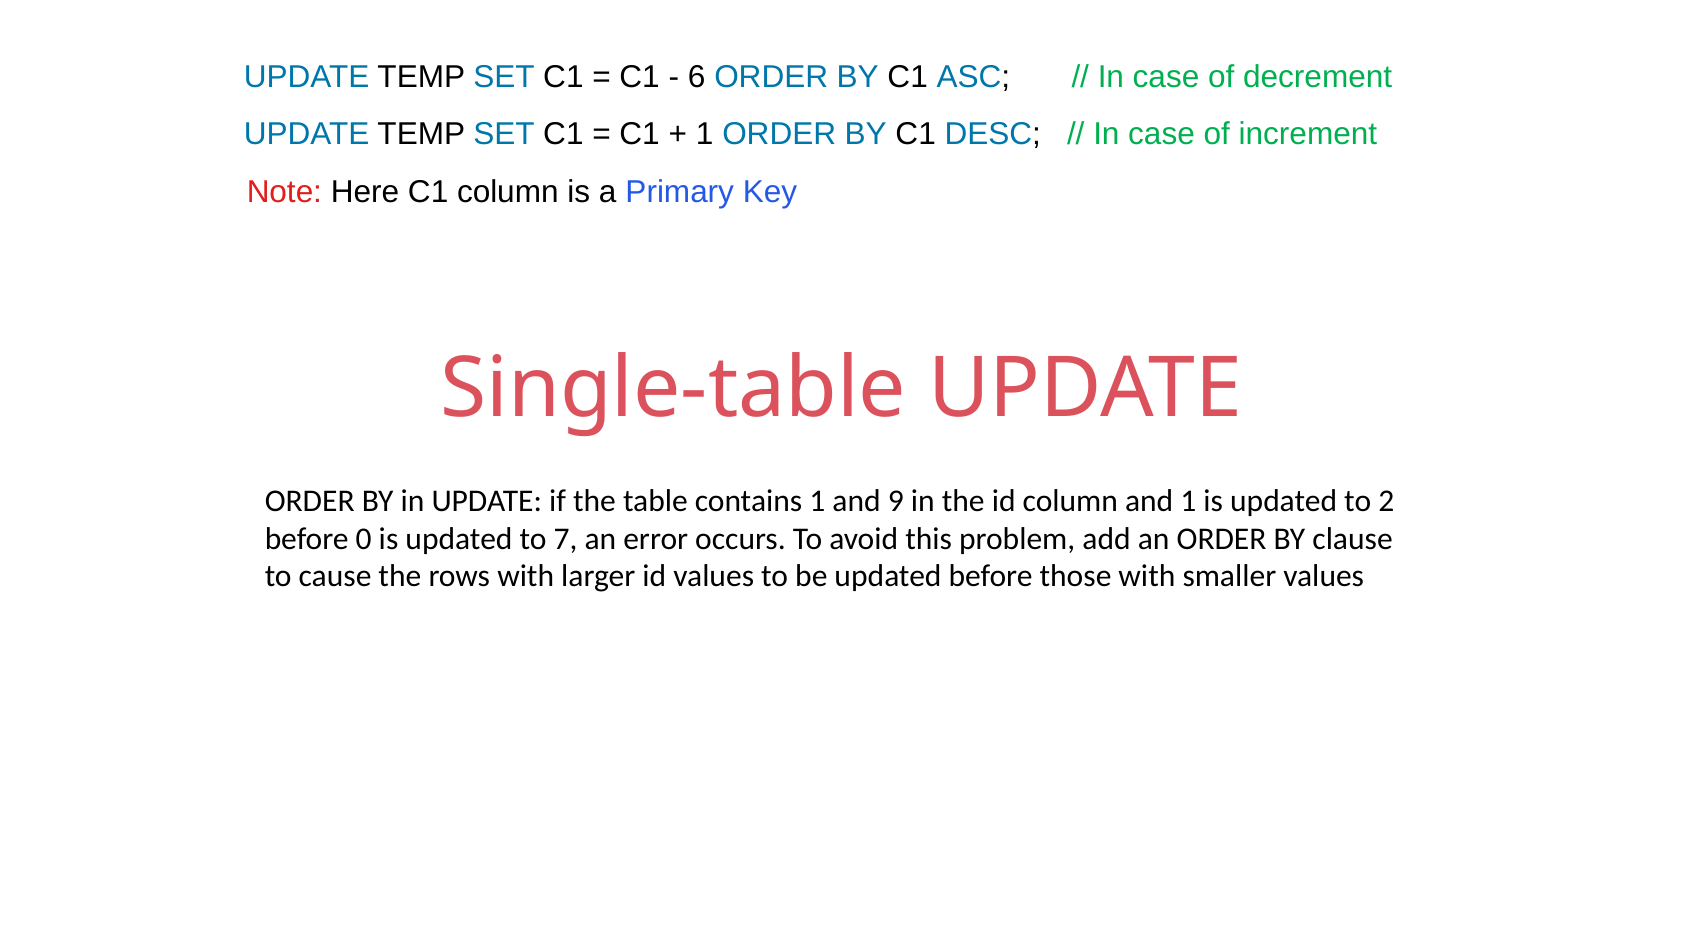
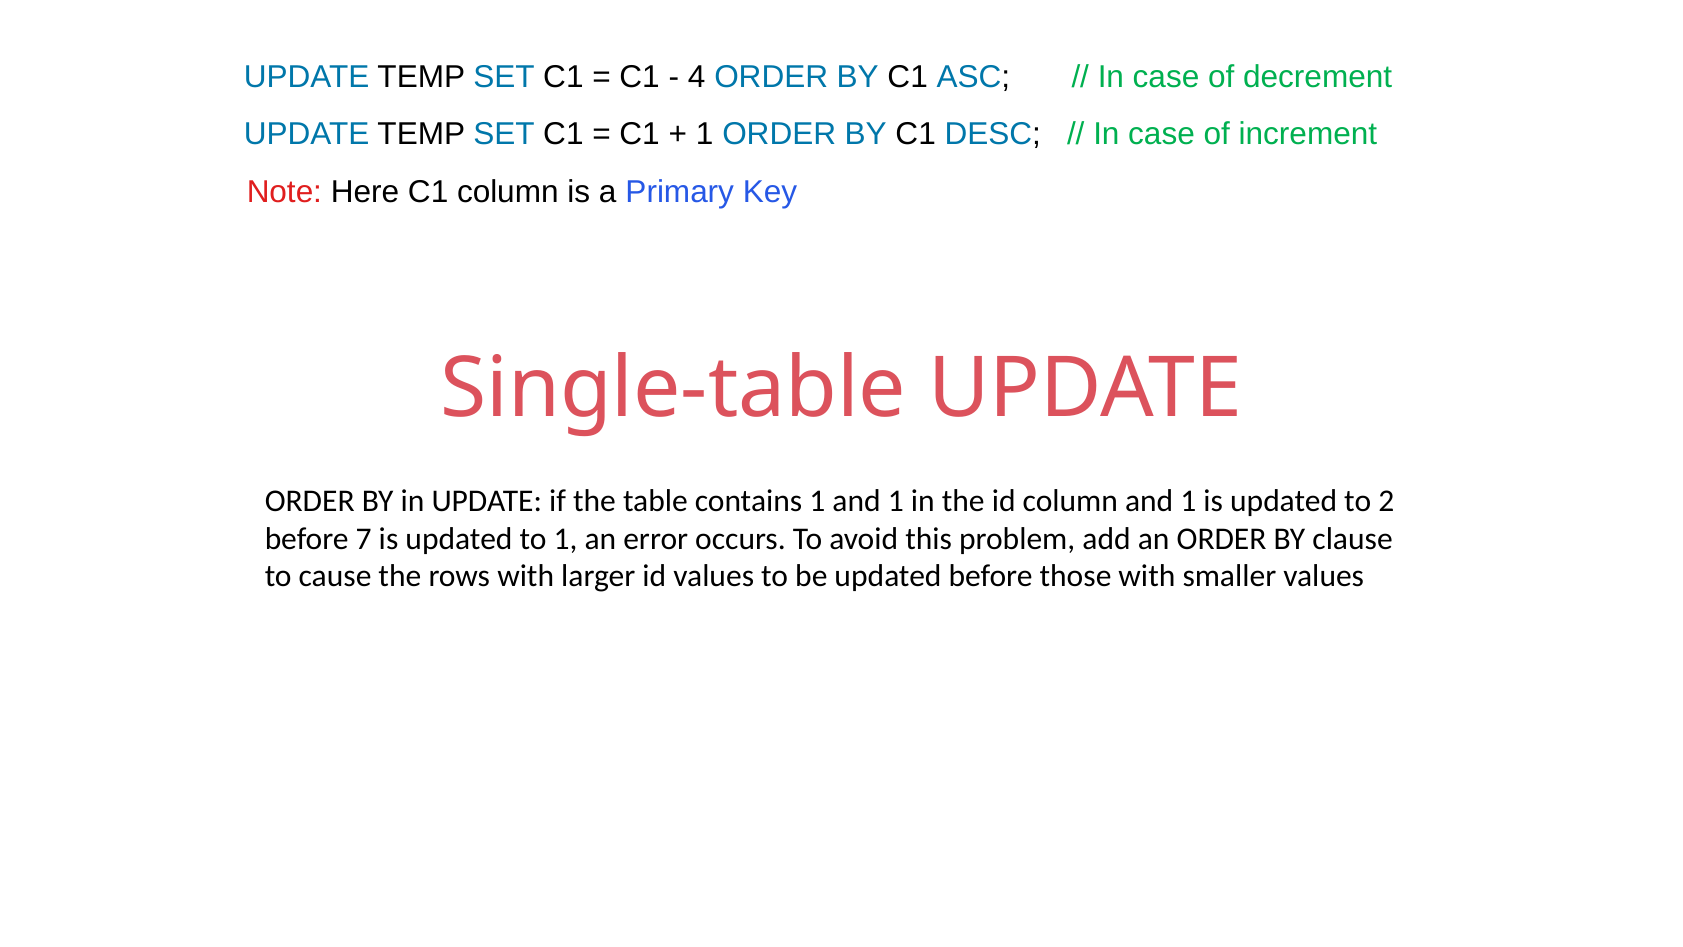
6: 6 -> 4
1 and 9: 9 -> 1
0: 0 -> 7
to 7: 7 -> 1
